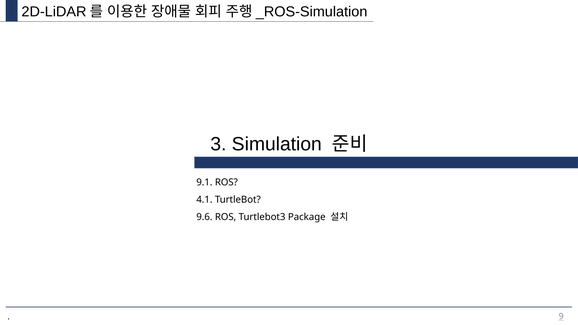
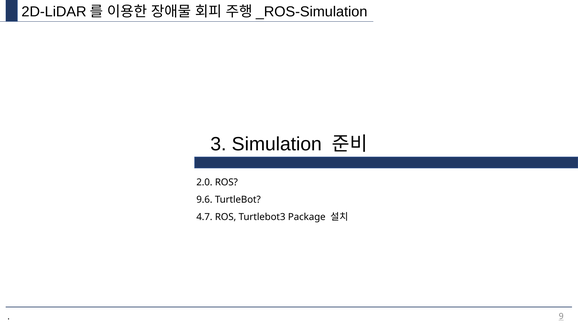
9.1: 9.1 -> 2.0
4.1: 4.1 -> 9.6
9.6: 9.6 -> 4.7
